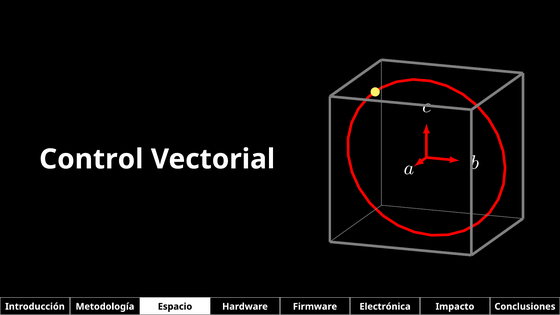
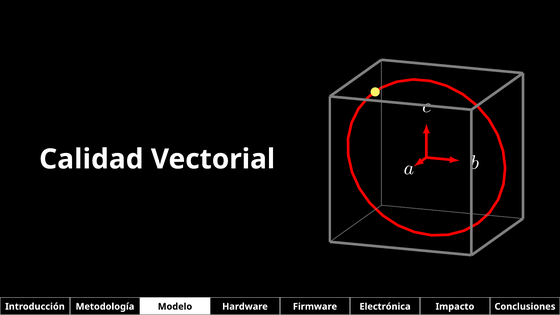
Control: Control -> Calidad
Espacio: Espacio -> Modelo
